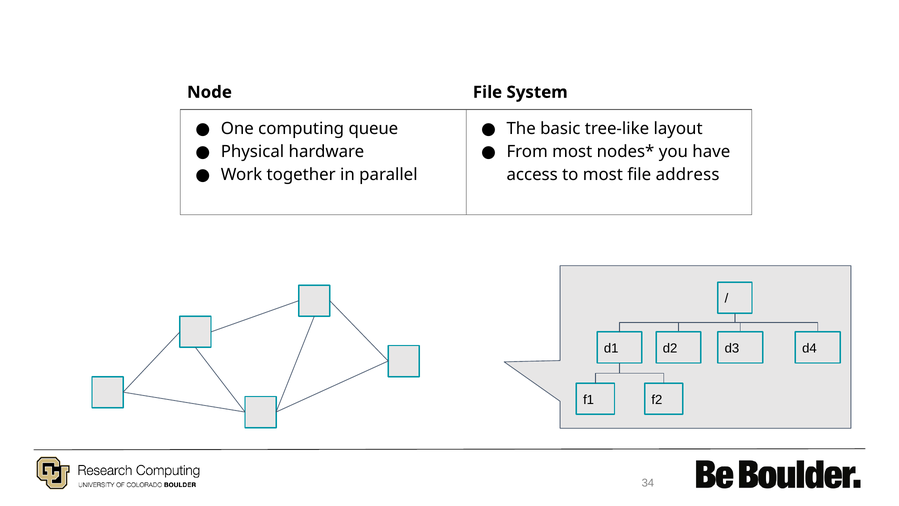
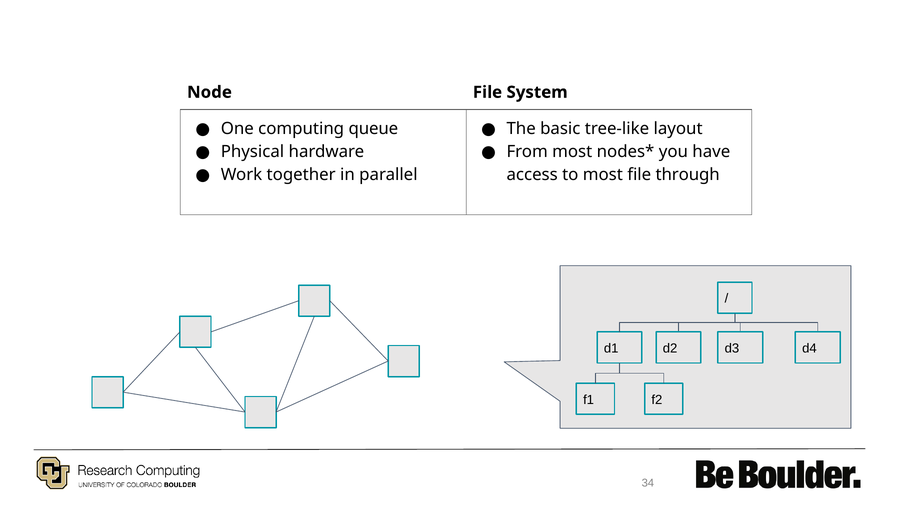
address: address -> through
